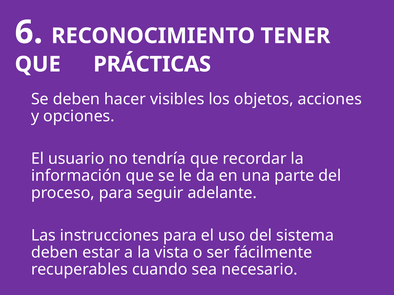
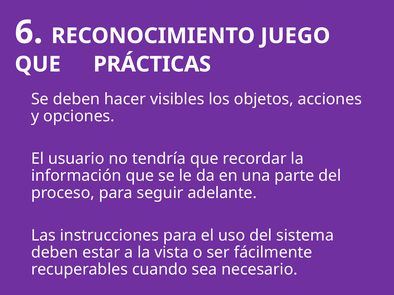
TENER: TENER -> JUEGO
